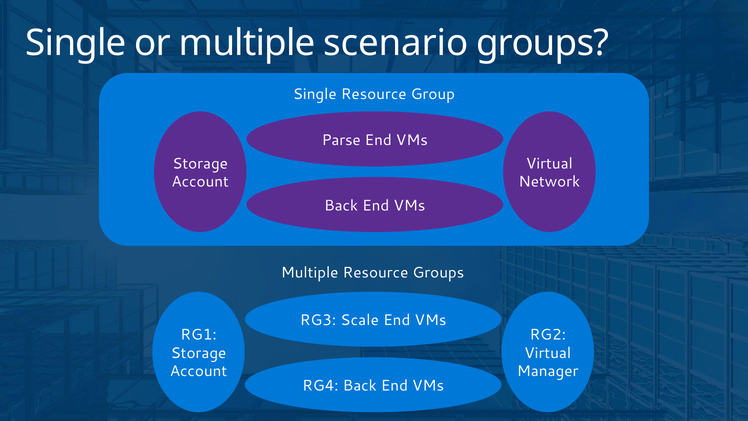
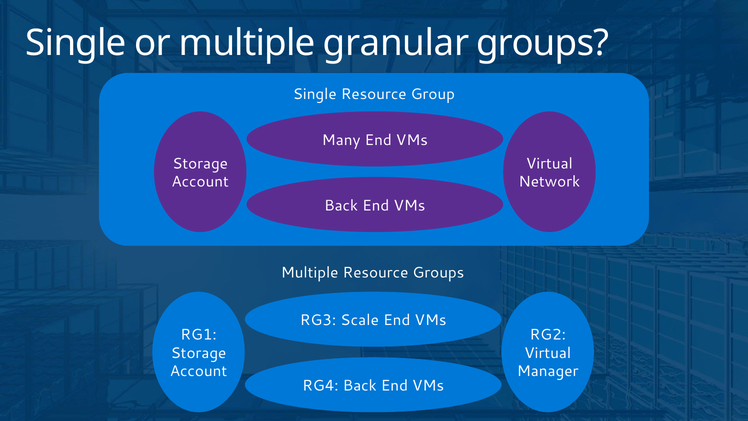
scenario: scenario -> granular
Parse: Parse -> Many
